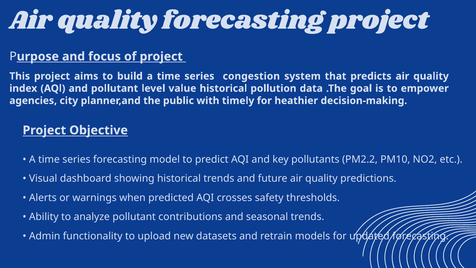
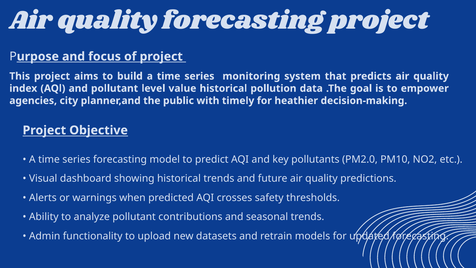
congestion: congestion -> monitoring
PM2.2: PM2.2 -> PM2.0
